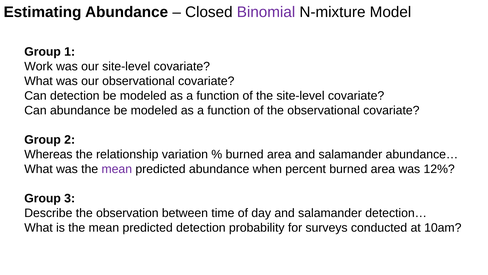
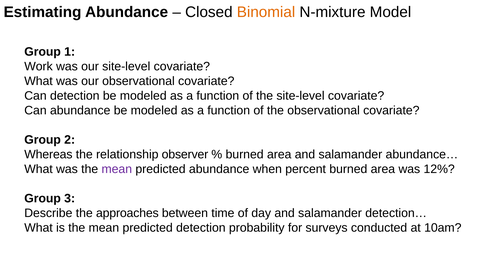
Binomial colour: purple -> orange
variation: variation -> observer
observation: observation -> approaches
